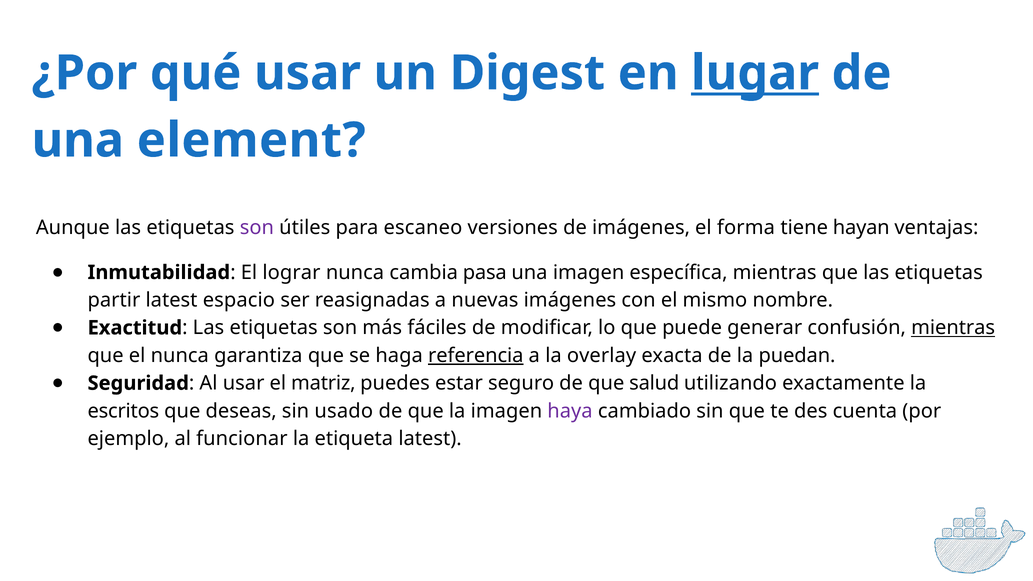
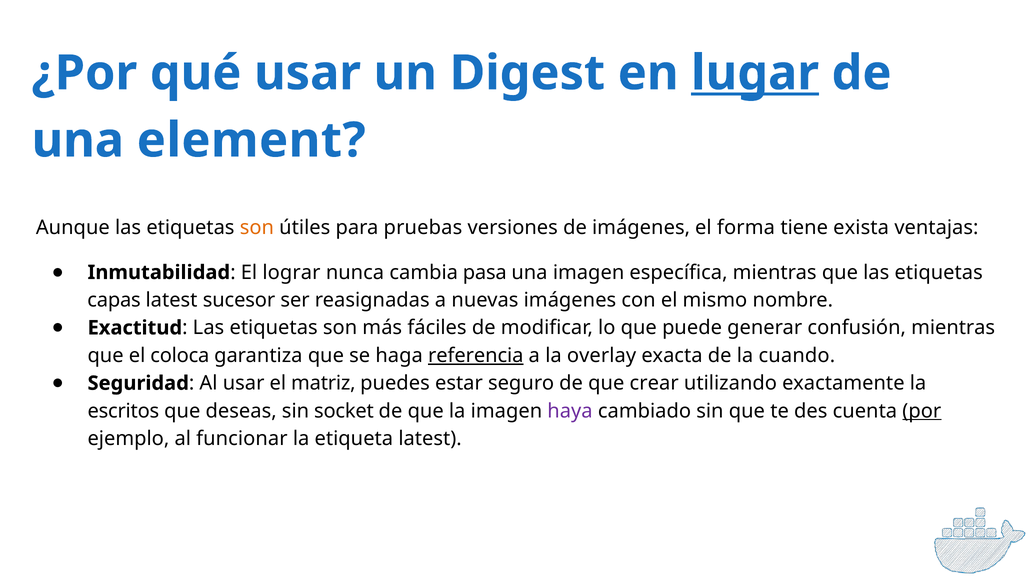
son at (257, 228) colour: purple -> orange
escaneo: escaneo -> pruebas
hayan: hayan -> exista
partir: partir -> capas
espacio: espacio -> sucesor
mientras at (953, 328) underline: present -> none
el nunca: nunca -> coloca
puedan: puedan -> cuando
salud: salud -> crear
usado: usado -> socket
por underline: none -> present
